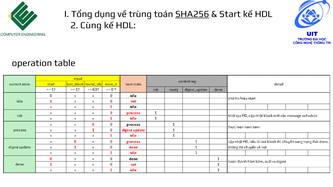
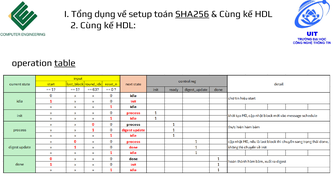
trùng: trùng -> setup
Start at (230, 14): Start -> Cùng
table underline: none -> present
